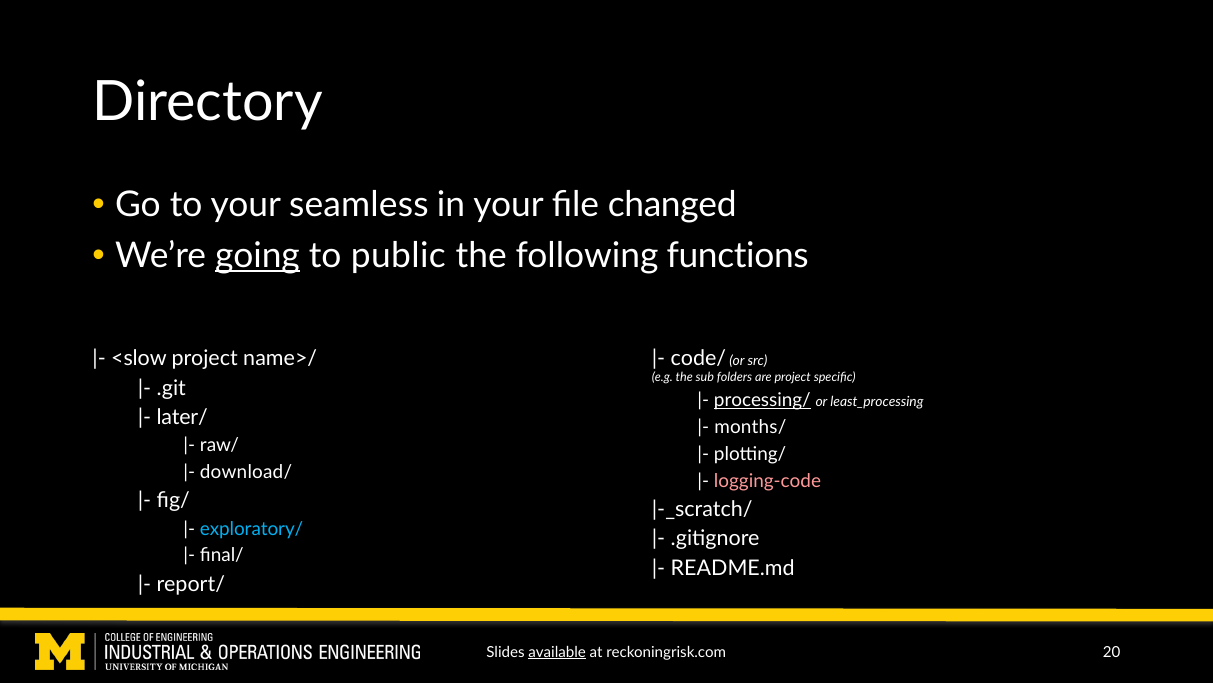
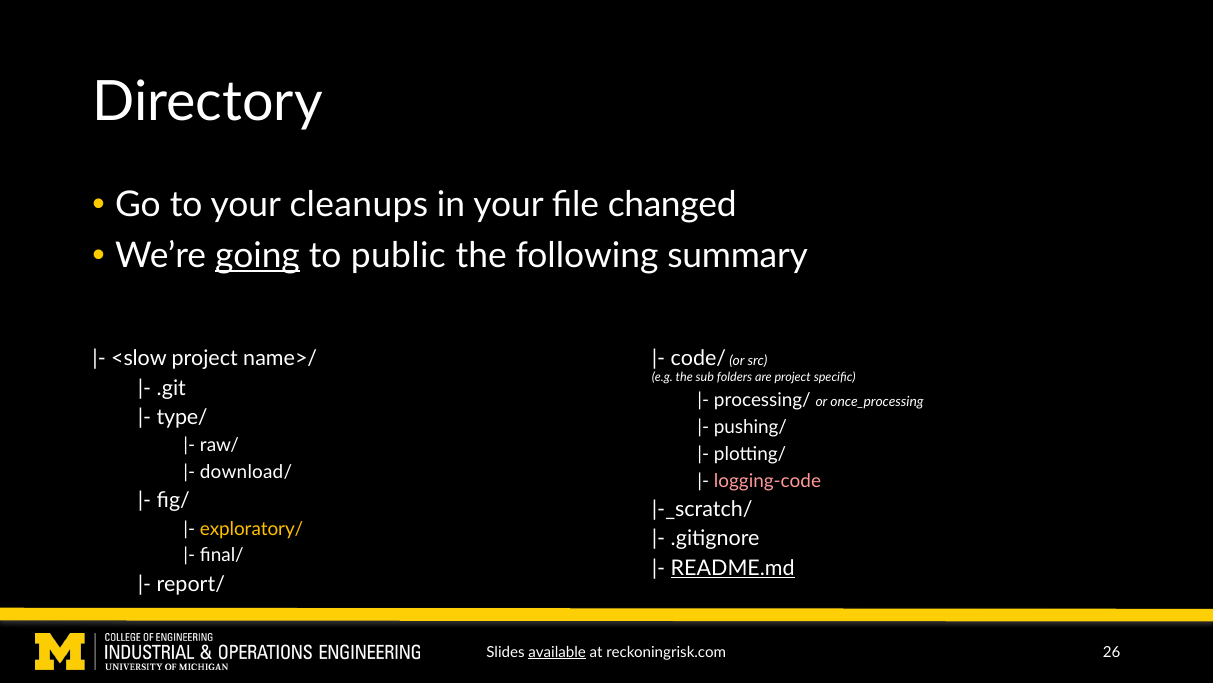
seamless: seamless -> cleanups
functions: functions -> summary
processing/ underline: present -> none
least_processing: least_processing -> once_processing
later/: later/ -> type/
months/: months/ -> pushing/
exploratory/ colour: light blue -> yellow
README.md underline: none -> present
20: 20 -> 26
